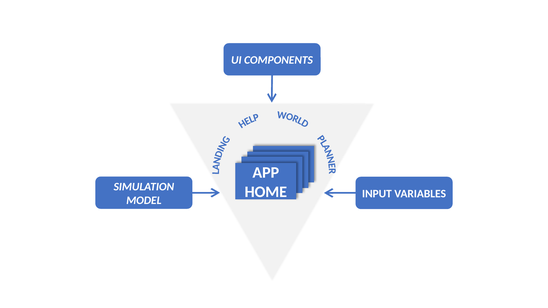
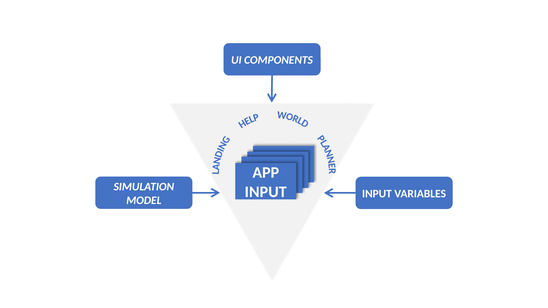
HOME at (266, 192): HOME -> INPUT
